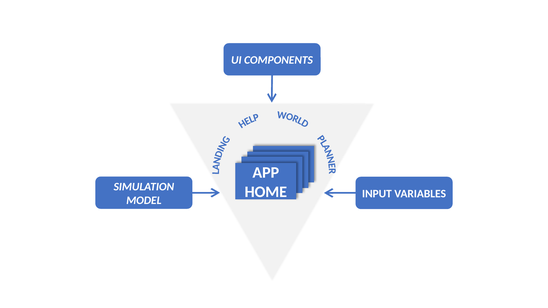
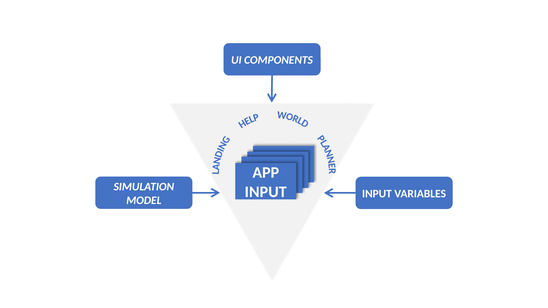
HOME at (266, 192): HOME -> INPUT
